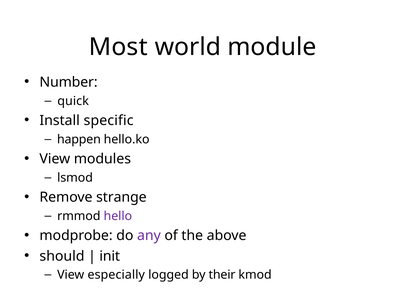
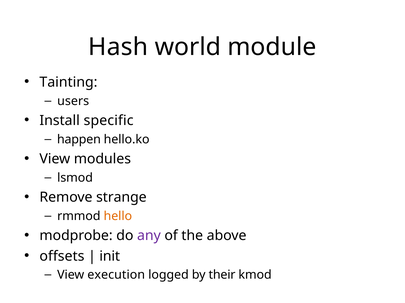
Most: Most -> Hash
Number: Number -> Tainting
quick: quick -> users
hello colour: purple -> orange
should: should -> offsets
especially: especially -> execution
